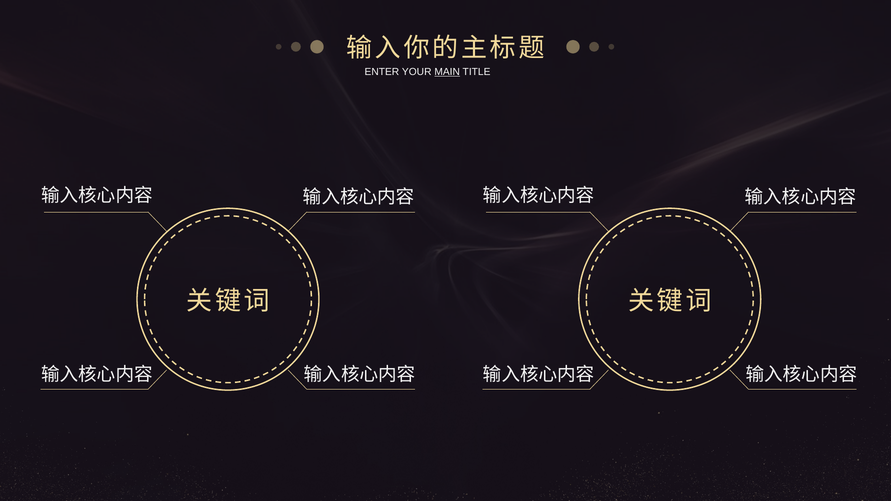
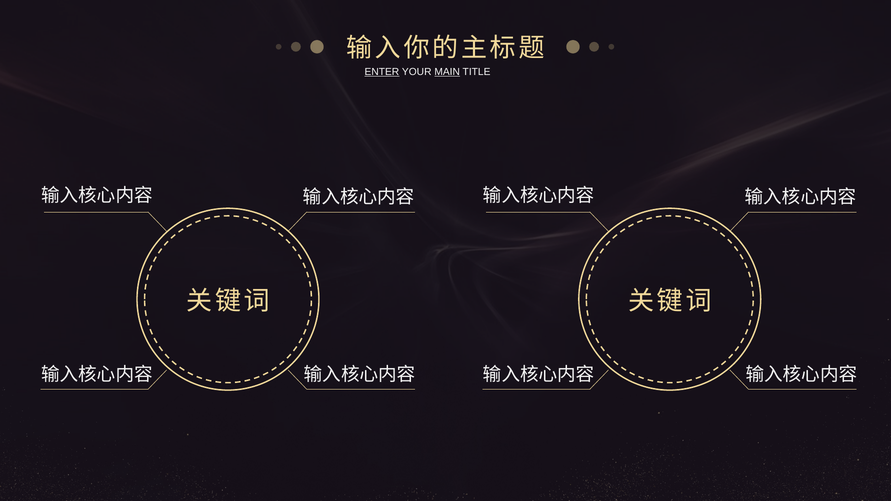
ENTER underline: none -> present
